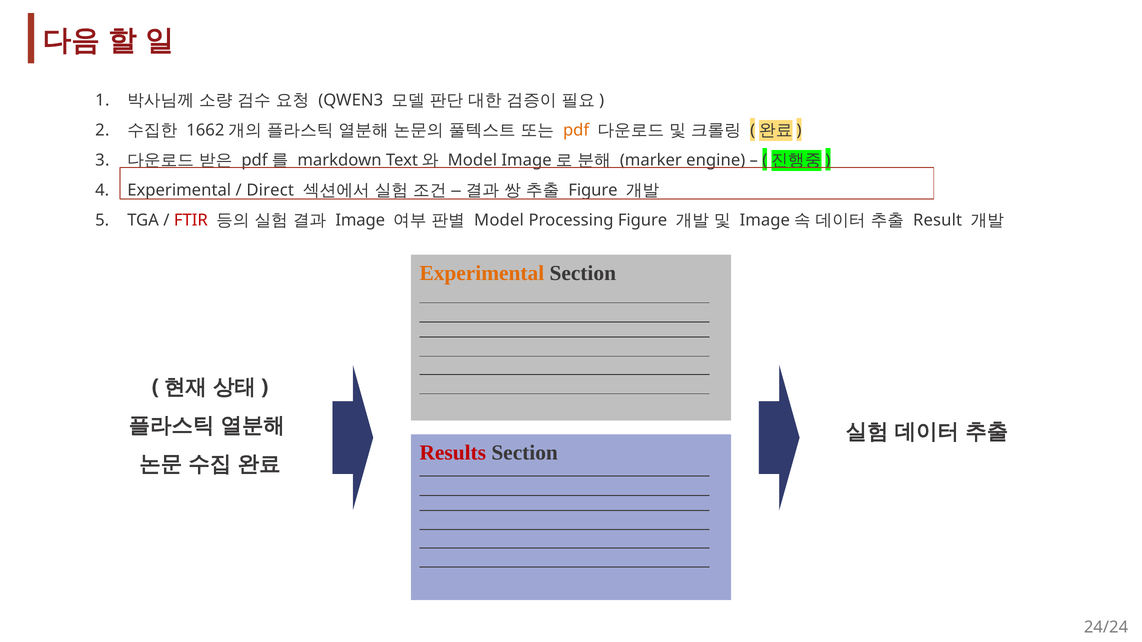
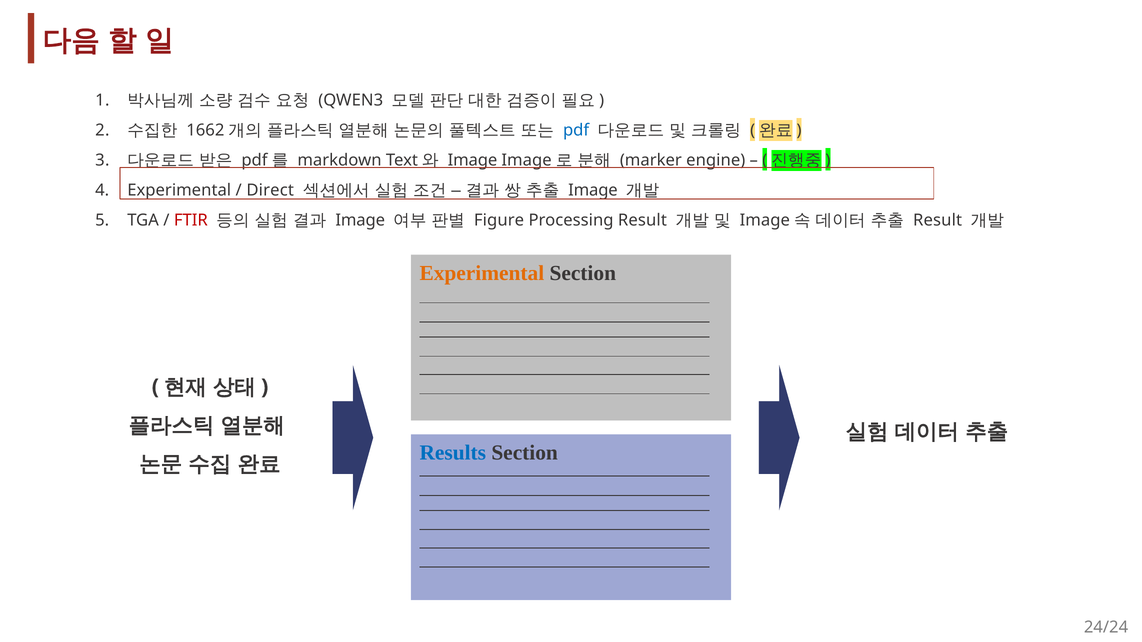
pdf colour: orange -> blue
Model at (472, 160): Model -> Image
Figure at (593, 190): Figure -> Image
Model at (499, 220): Model -> Figure
Processing Figure: Figure -> Result
Results colour: red -> blue
